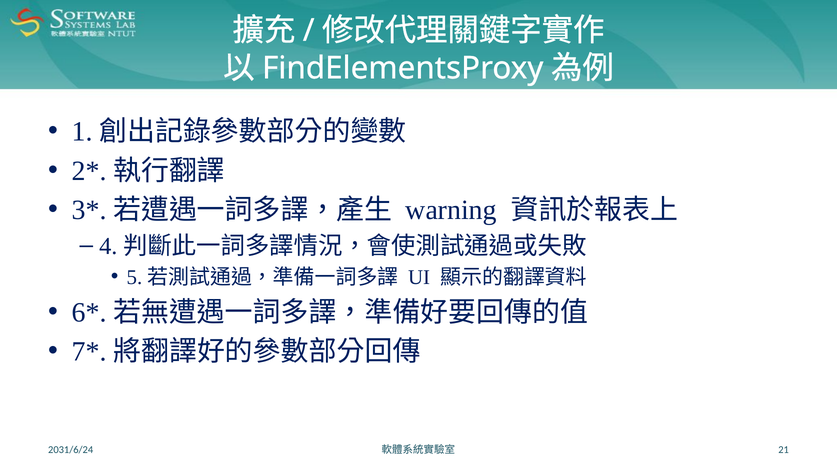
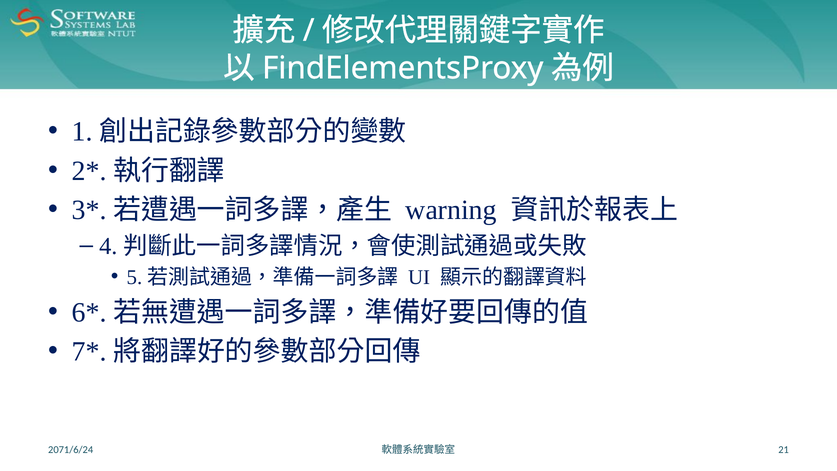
2031/6/24: 2031/6/24 -> 2071/6/24
